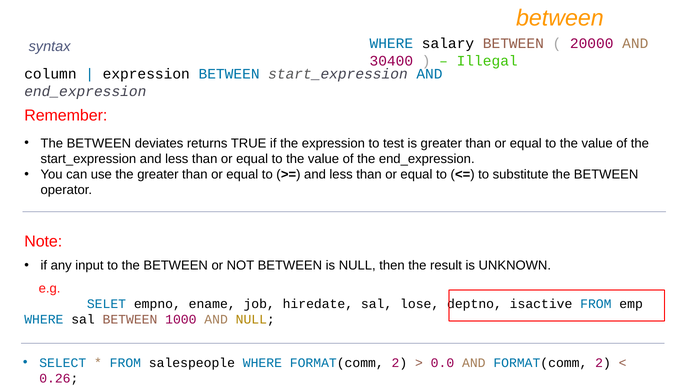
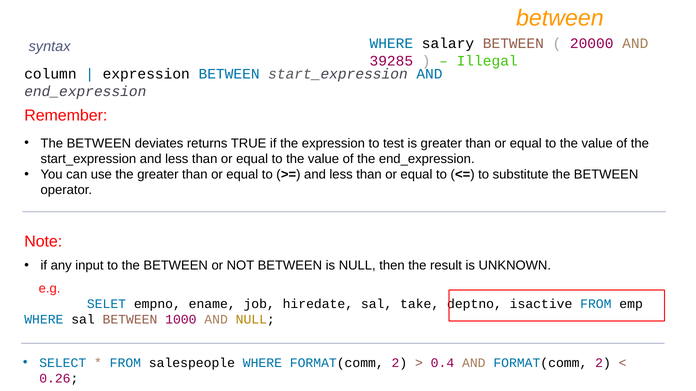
30400: 30400 -> 39285
lose: lose -> take
0.0: 0.0 -> 0.4
